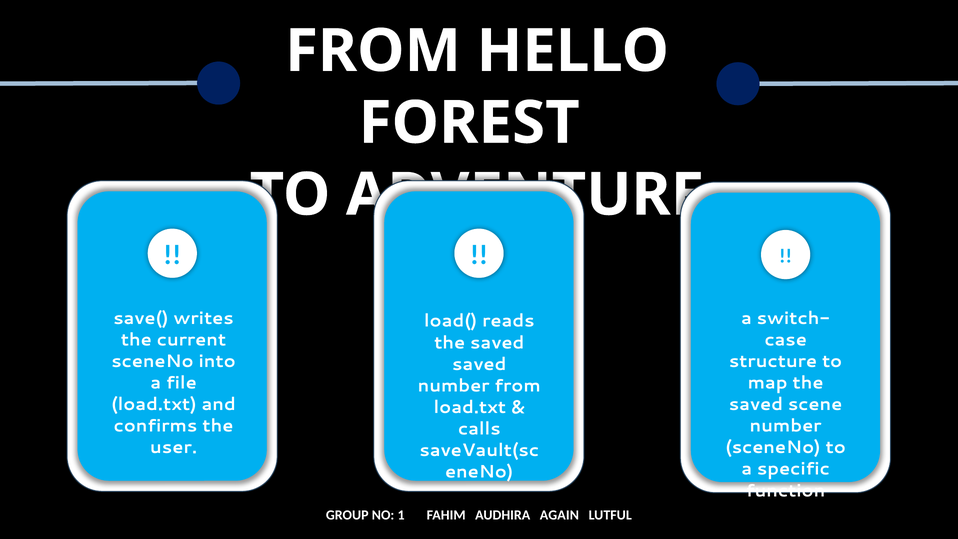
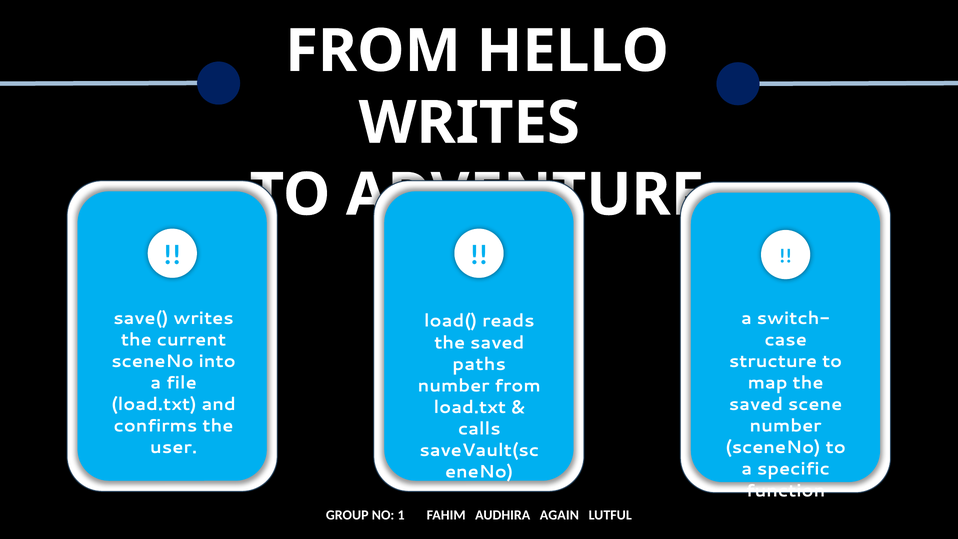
FOREST at (469, 123): FOREST -> WRITES
saved at (479, 364): saved -> paths
